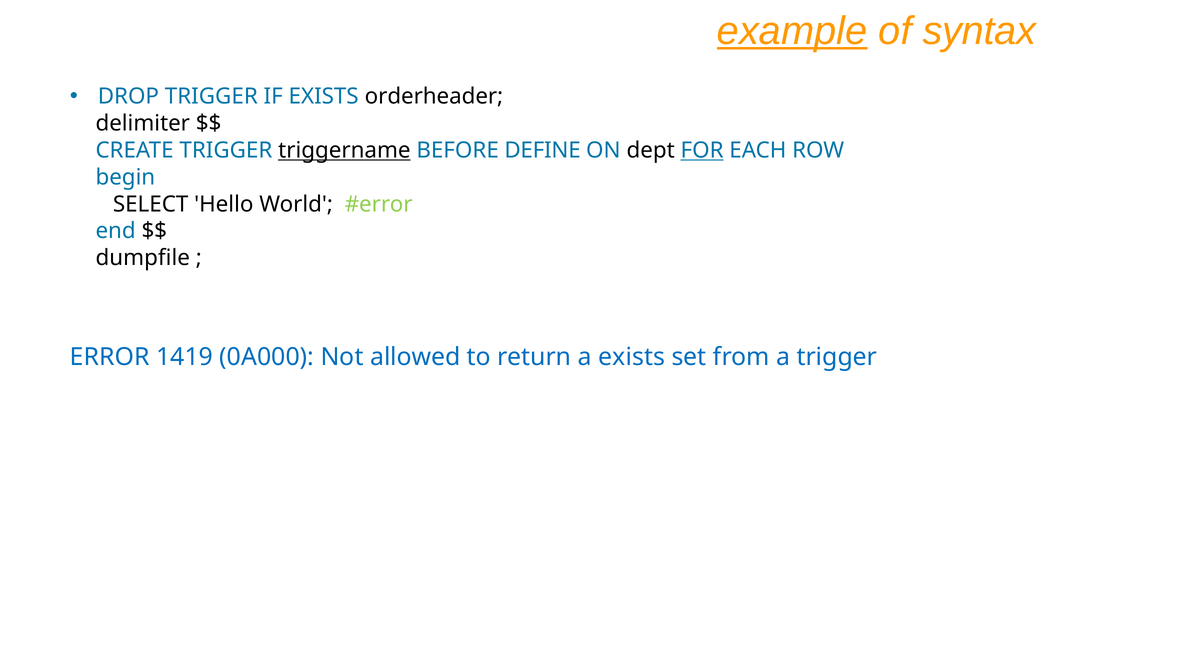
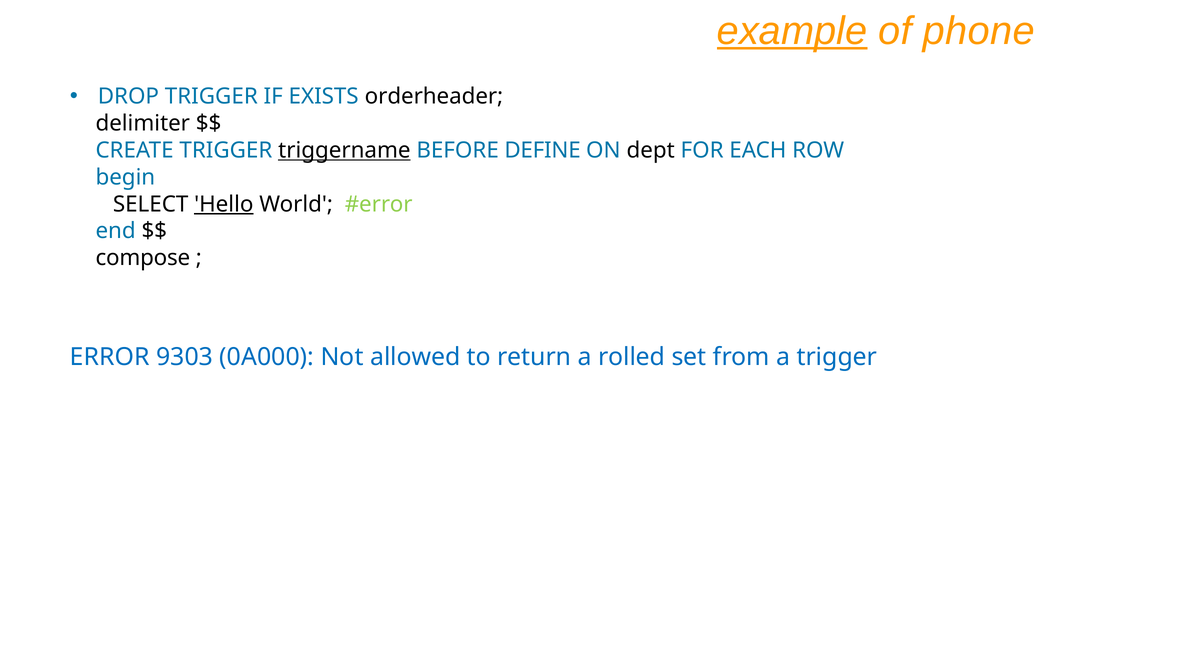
syntax: syntax -> phone
FOR underline: present -> none
Hello underline: none -> present
dumpfile: dumpfile -> compose
1419: 1419 -> 9303
a exists: exists -> rolled
